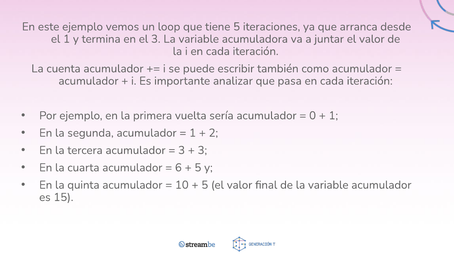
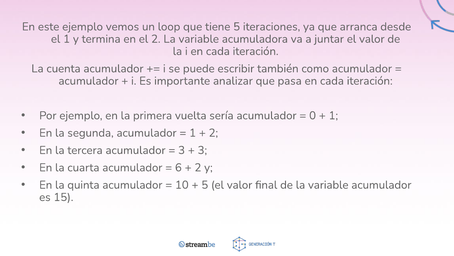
el 3: 3 -> 2
5 at (198, 167): 5 -> 2
